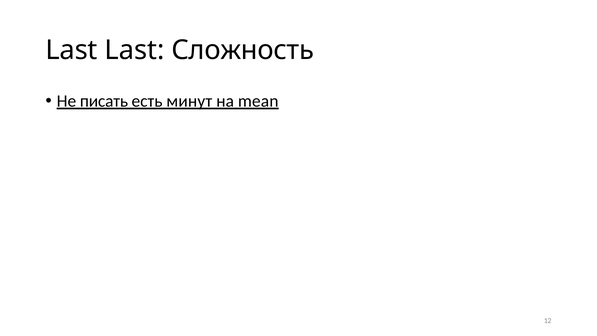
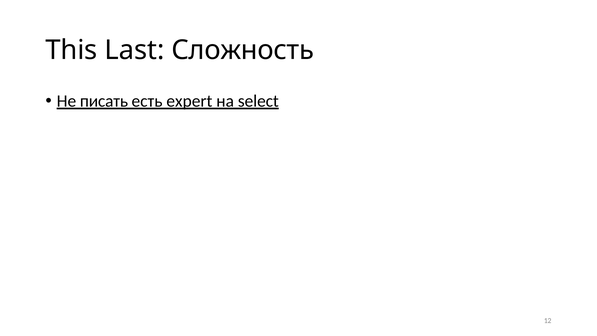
Last at (71, 50): Last -> This
минут: минут -> expert
mean: mean -> select
